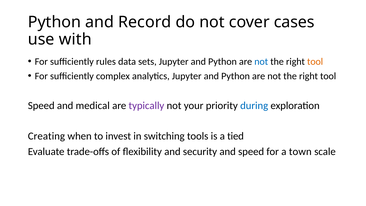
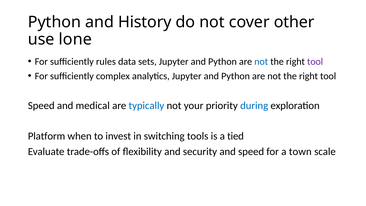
Record: Record -> History
cases: cases -> other
with: with -> lone
tool at (315, 61) colour: orange -> purple
typically colour: purple -> blue
Creating: Creating -> Platform
